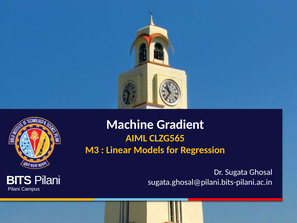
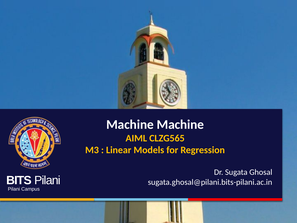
Machine Gradient: Gradient -> Machine
